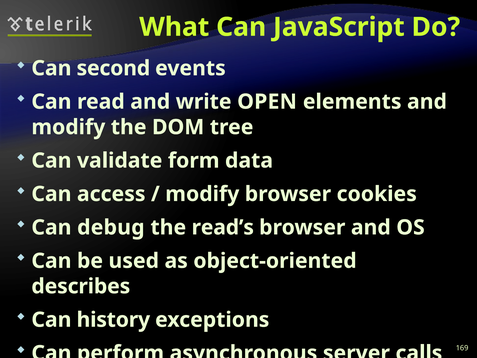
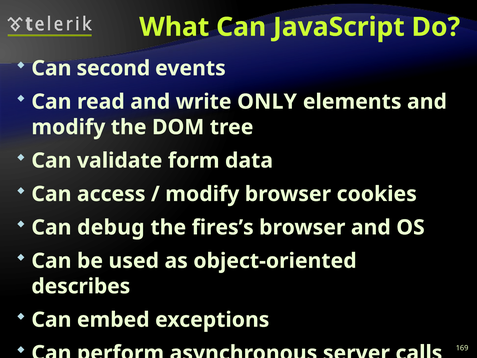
OPEN: OPEN -> ONLY
read’s: read’s -> fires’s
history: history -> embed
